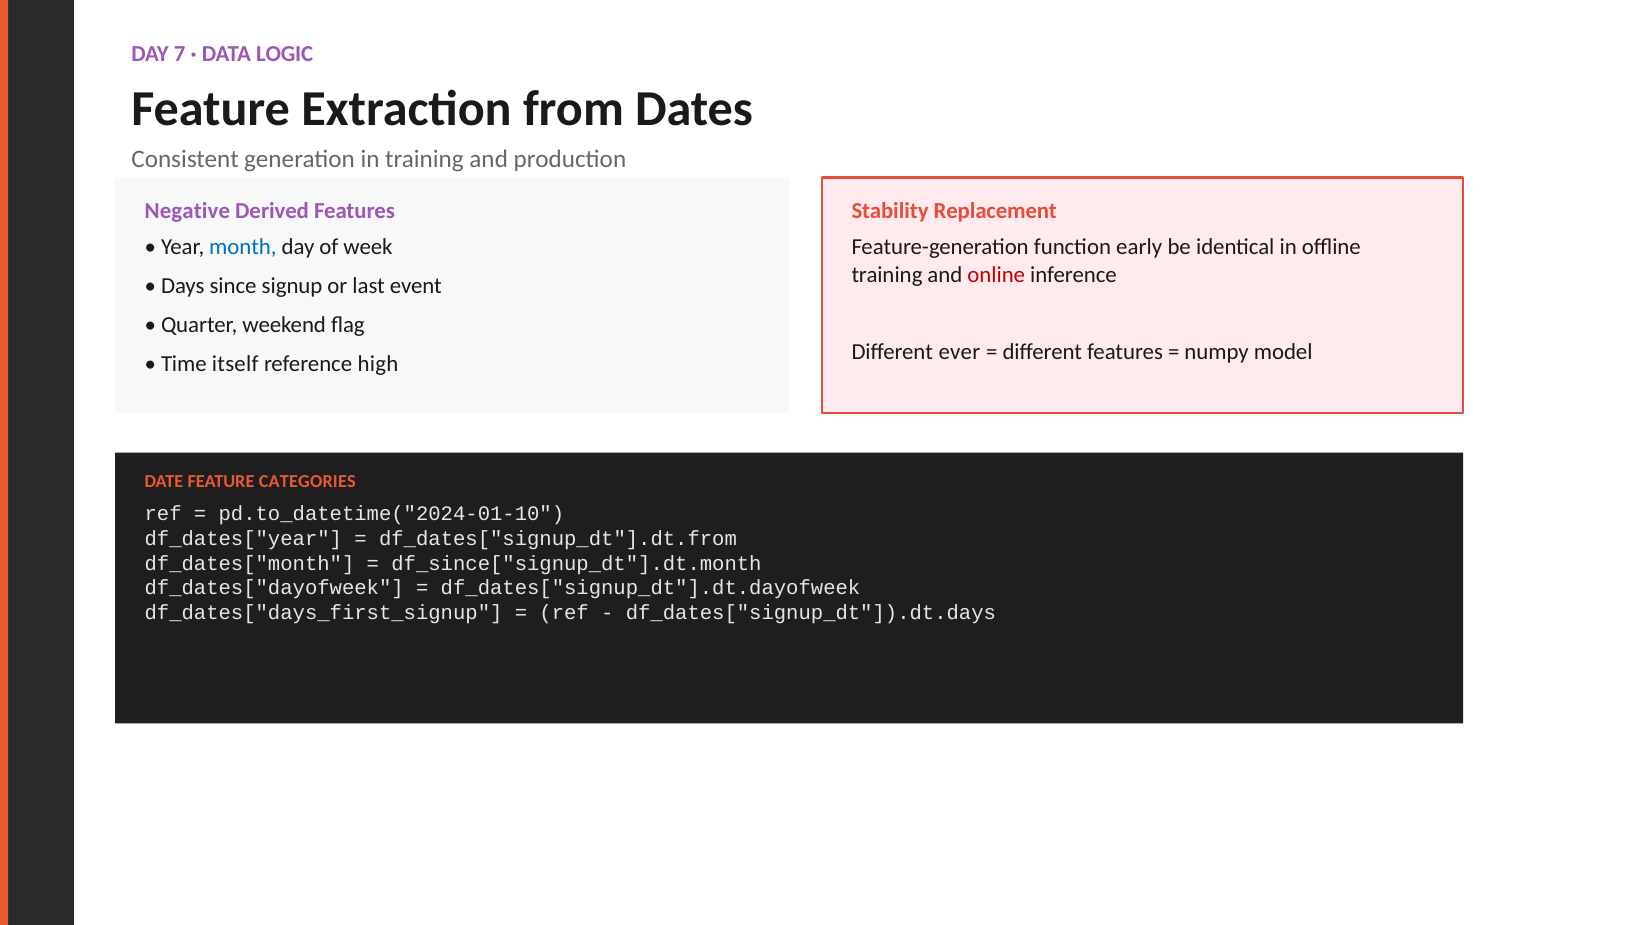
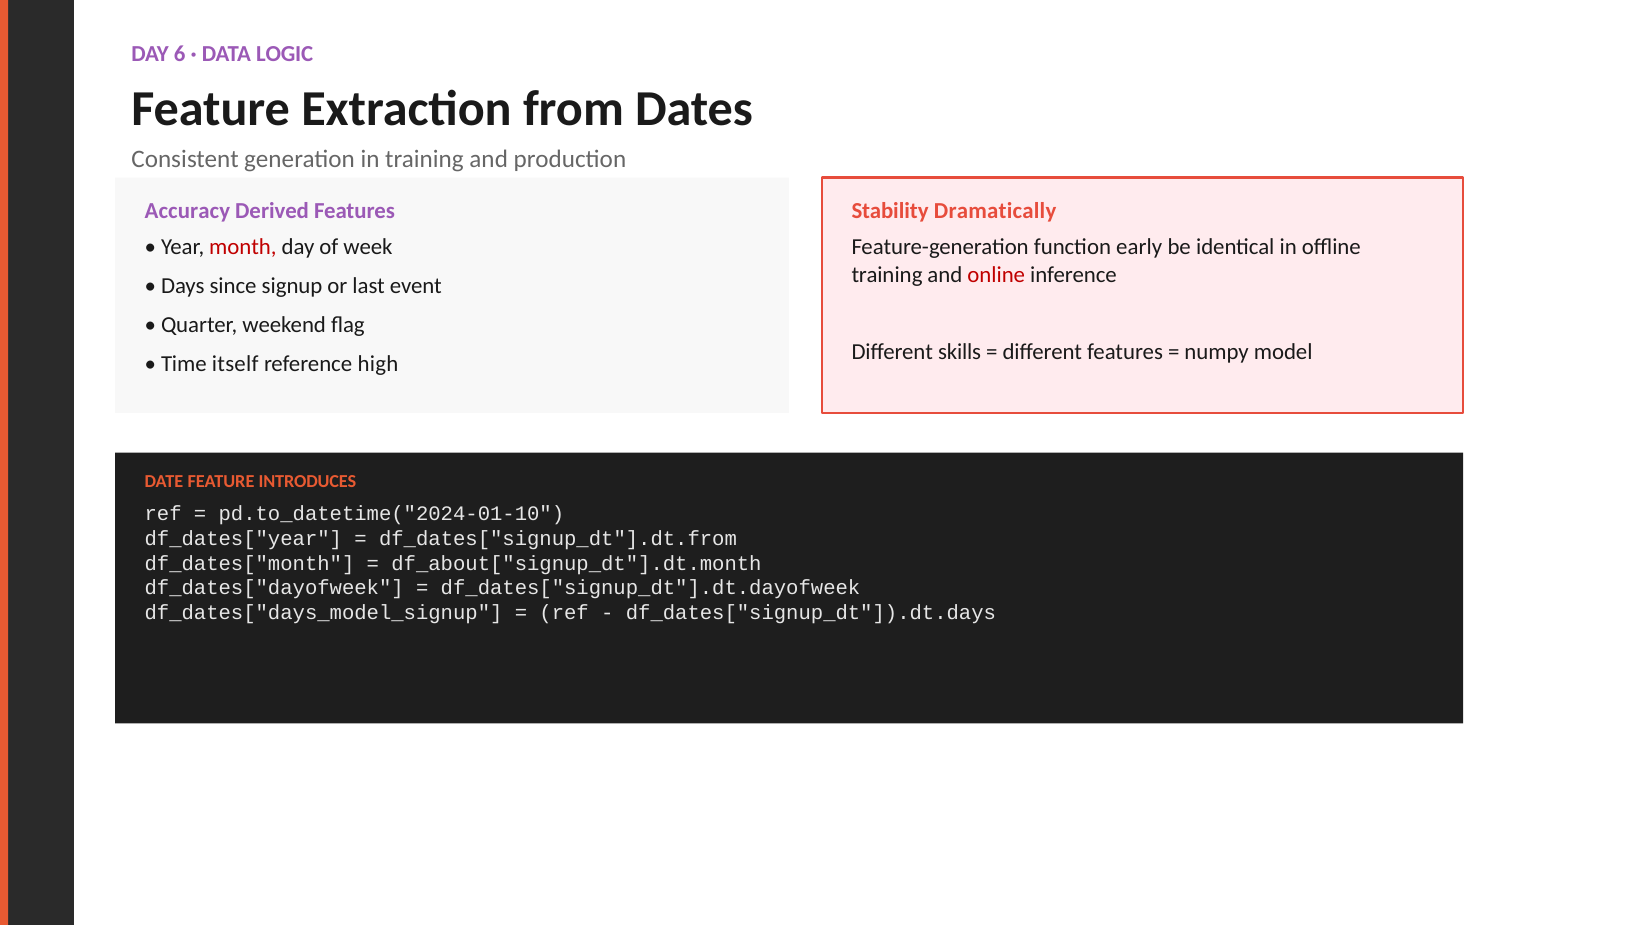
7: 7 -> 6
Negative: Negative -> Accuracy
Replacement: Replacement -> Dramatically
month colour: blue -> red
ever: ever -> skills
CATEGORIES: CATEGORIES -> INTRODUCES
df_since["signup_dt"].dt.month: df_since["signup_dt"].dt.month -> df_about["signup_dt"].dt.month
df_dates["days_first_signup: df_dates["days_first_signup -> df_dates["days_model_signup
